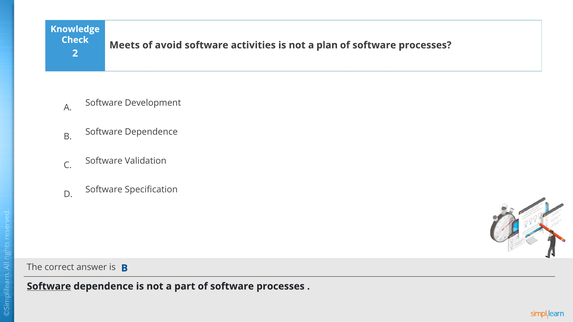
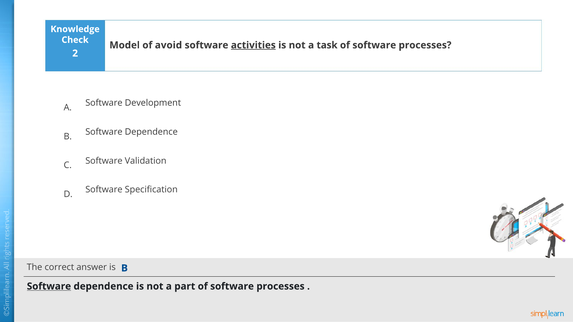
Meets: Meets -> Model
activities underline: none -> present
plan: plan -> task
